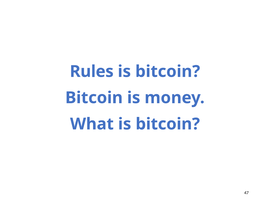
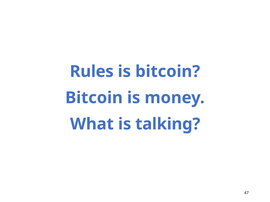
What is bitcoin: bitcoin -> talking
